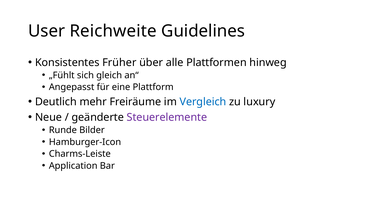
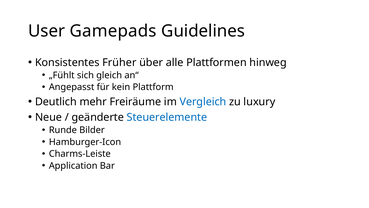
Reichweite: Reichweite -> Gamepads
eine: eine -> kein
Steuerelemente colour: purple -> blue
